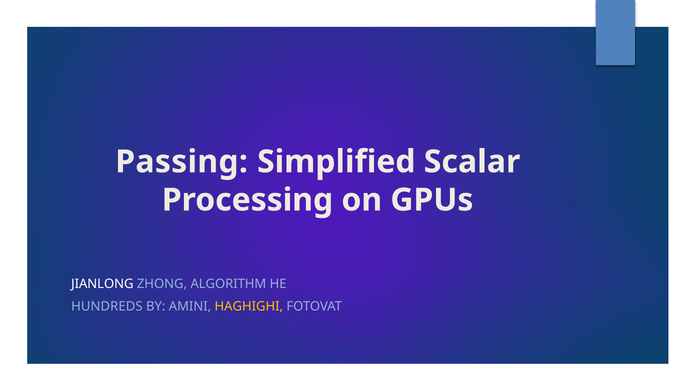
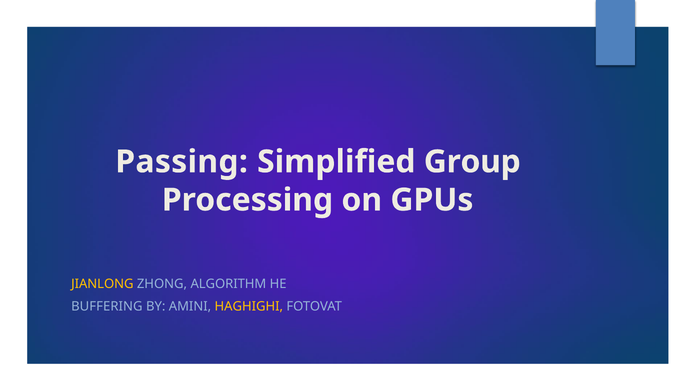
Scalar: Scalar -> Group
JIANLONG colour: white -> yellow
HUNDREDS: HUNDREDS -> BUFFERING
